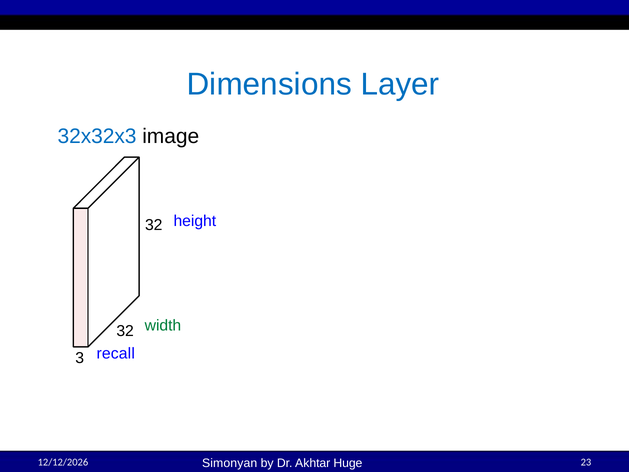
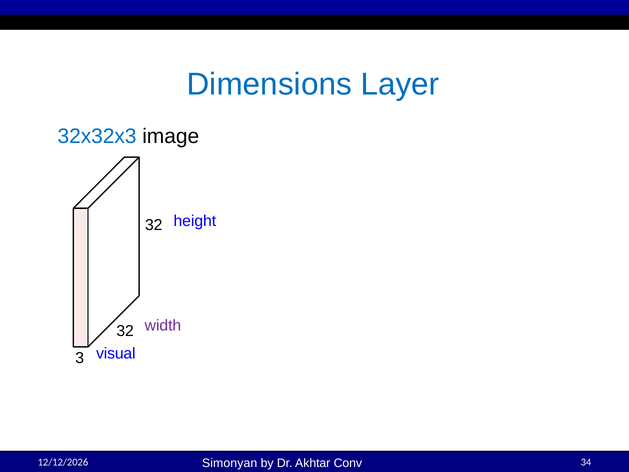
width colour: green -> purple
recall: recall -> visual
Huge: Huge -> Conv
23: 23 -> 34
